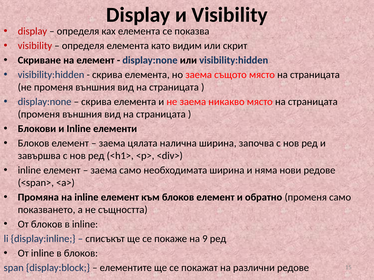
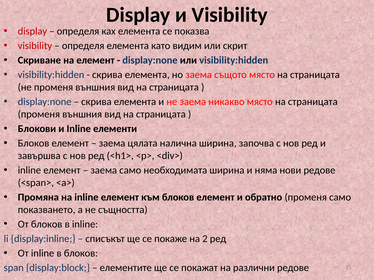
9: 9 -> 2
